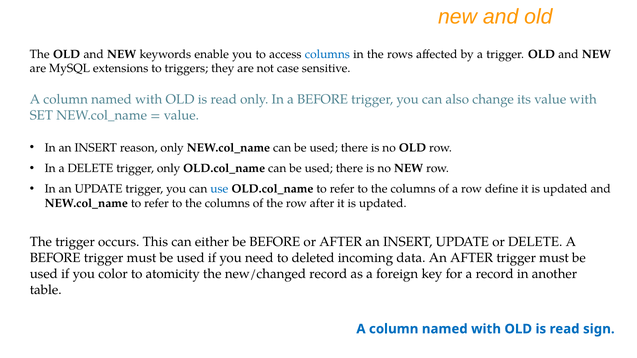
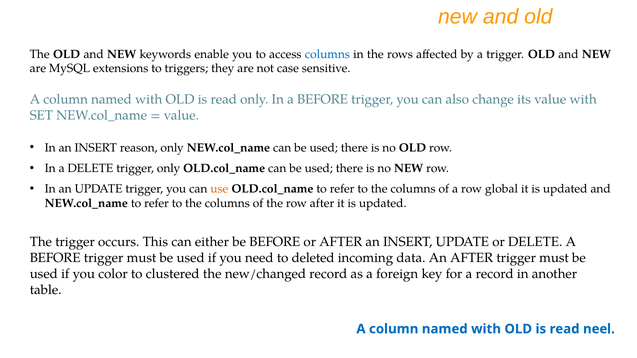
use colour: blue -> orange
define: define -> global
atomicity: atomicity -> clustered
sign: sign -> neel
